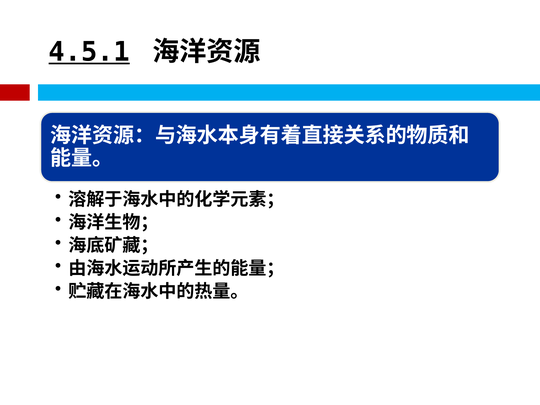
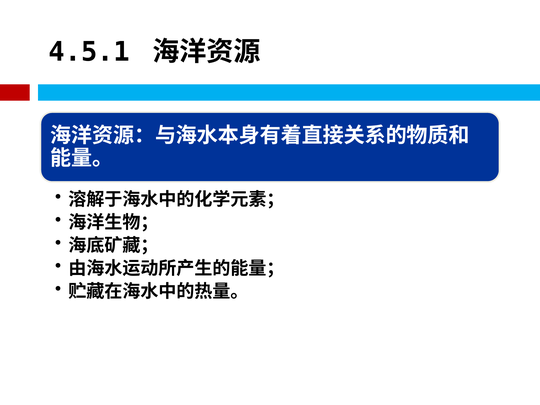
4.5.1 underline: present -> none
